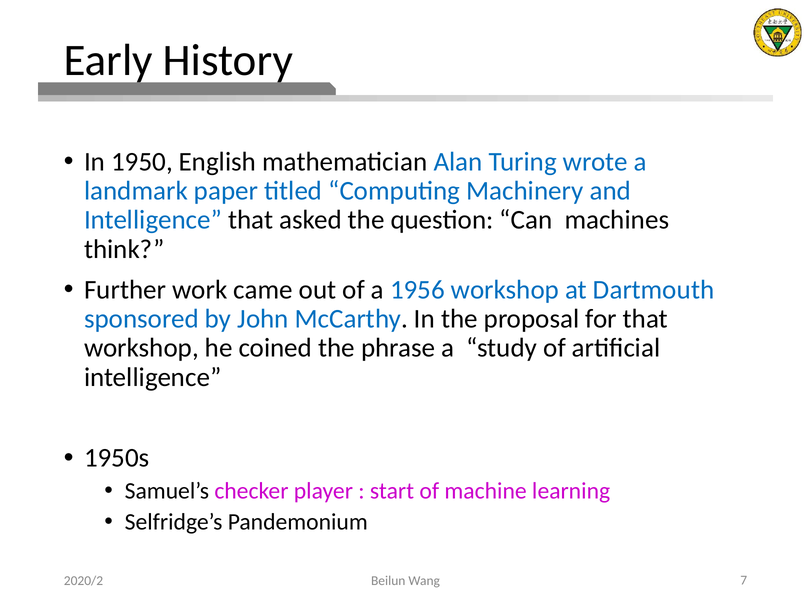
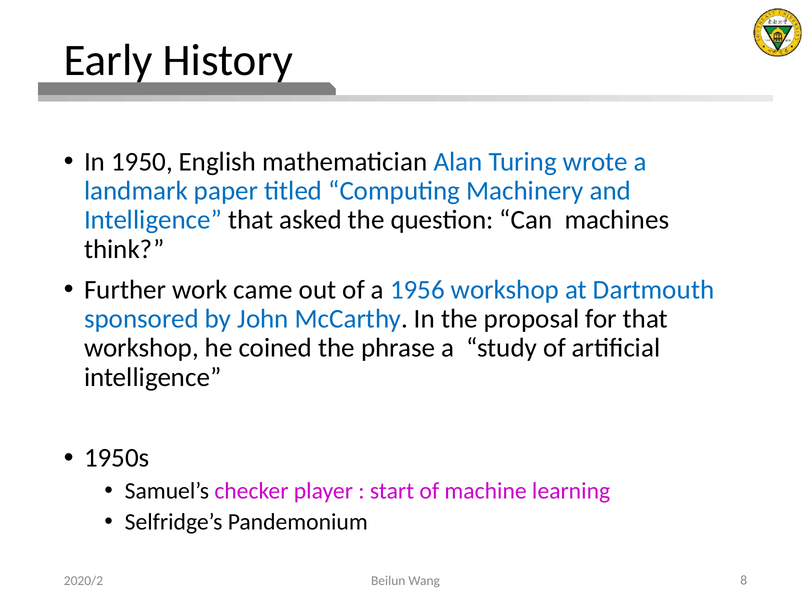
7: 7 -> 8
